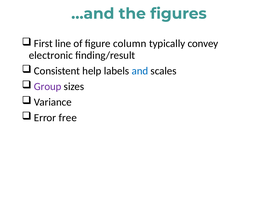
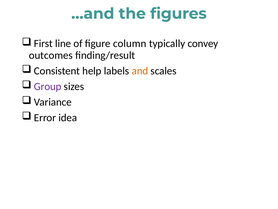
electronic: electronic -> outcomes
and colour: blue -> orange
free: free -> idea
